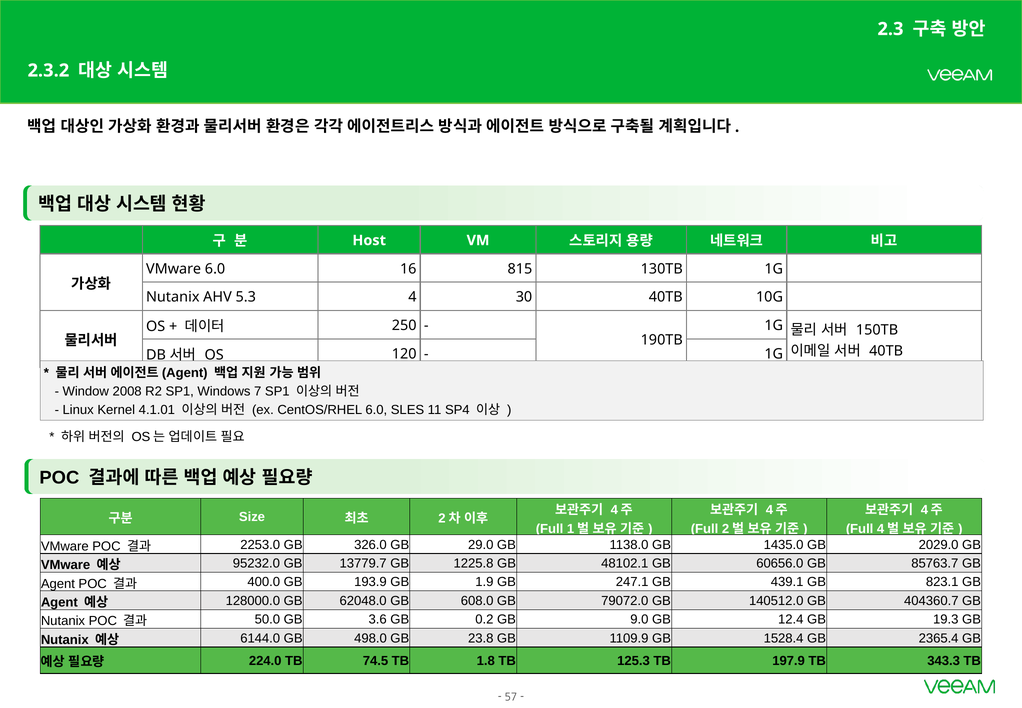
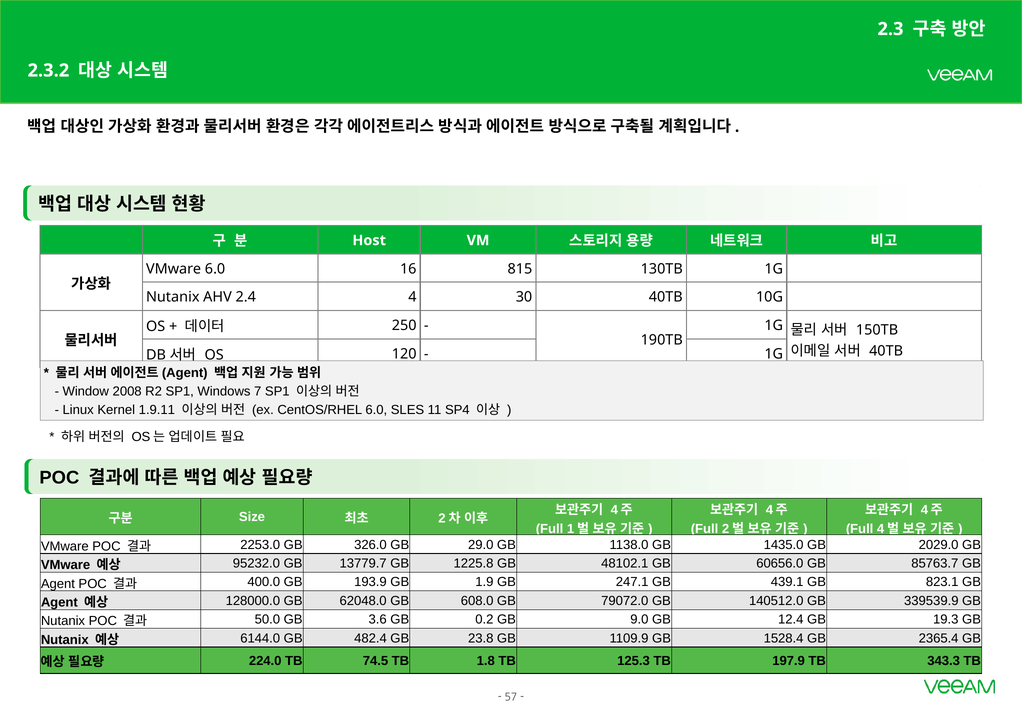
5.3: 5.3 -> 2.4
4.1.01: 4.1.01 -> 1.9.11
404360.7: 404360.7 -> 339539.9
498.0: 498.0 -> 482.4
